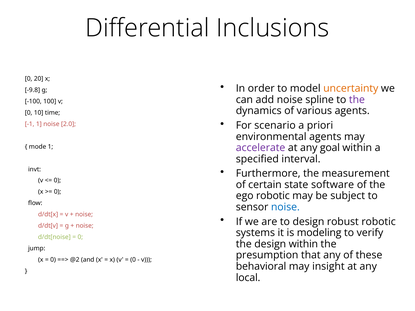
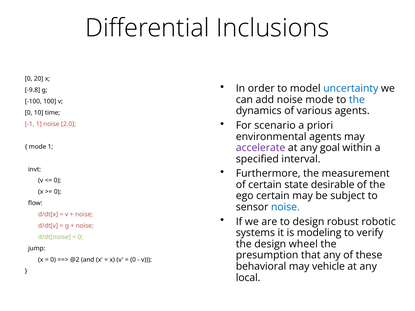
uncertainty colour: orange -> blue
noise spline: spline -> mode
the at (357, 100) colour: purple -> blue
software: software -> desirable
ego robotic: robotic -> certain
design within: within -> wheel
insight: insight -> vehicle
